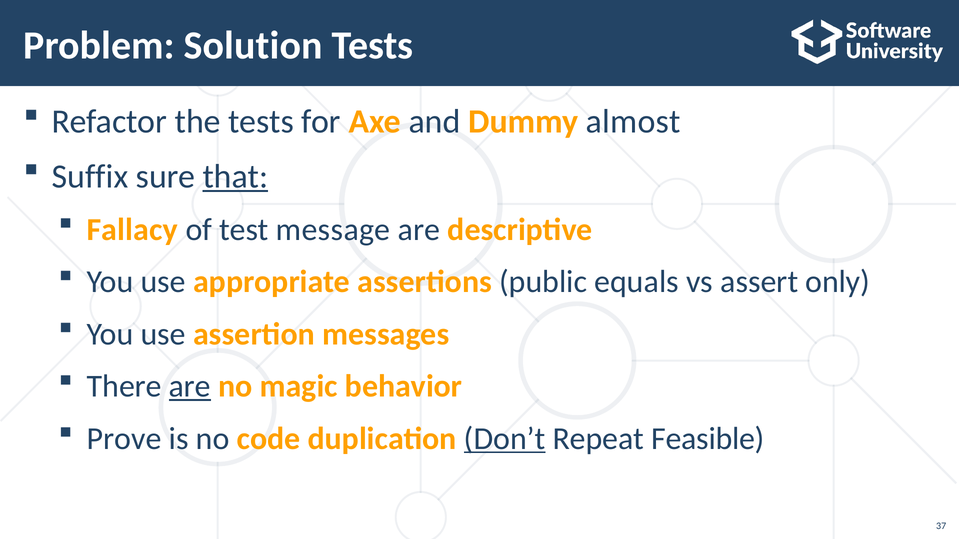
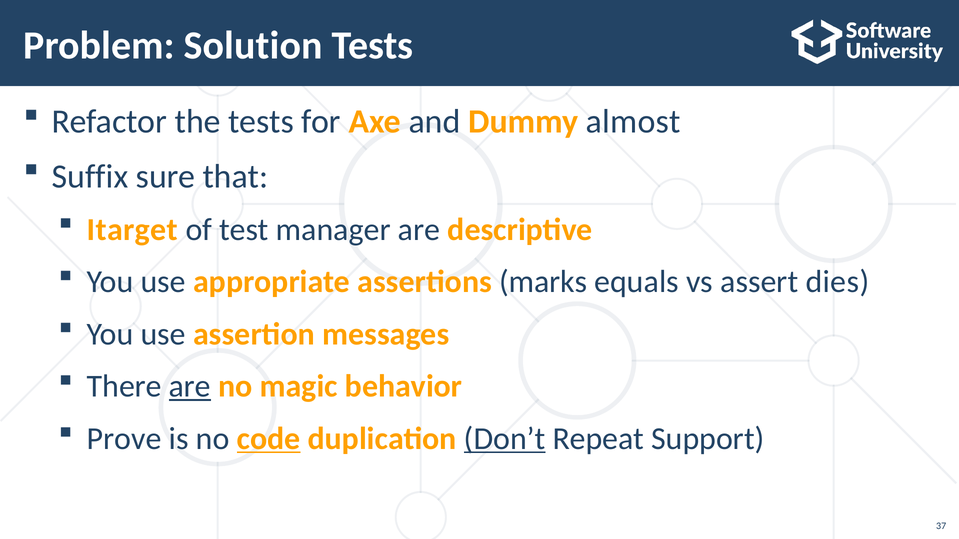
that underline: present -> none
Fallacy: Fallacy -> Itarget
message: message -> manager
public: public -> marks
only: only -> dies
code underline: none -> present
Feasible: Feasible -> Support
